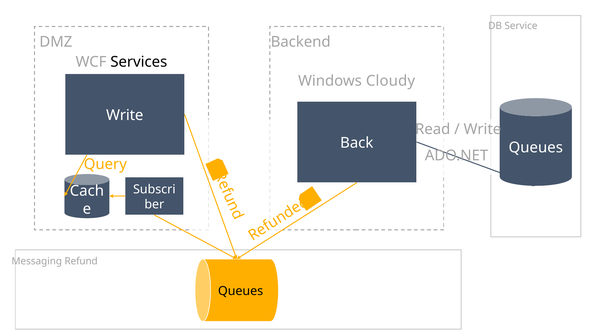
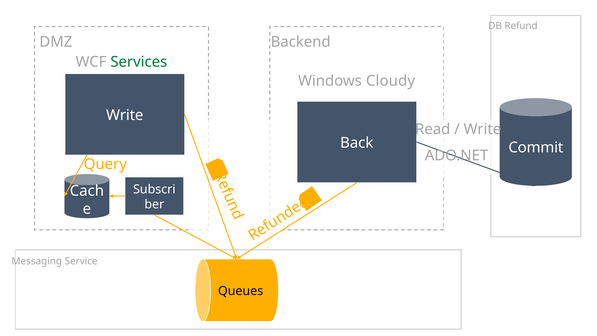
Service: Service -> Refund
Services colour: black -> green
Queues at (536, 147): Queues -> Commit
Refund: Refund -> Service
